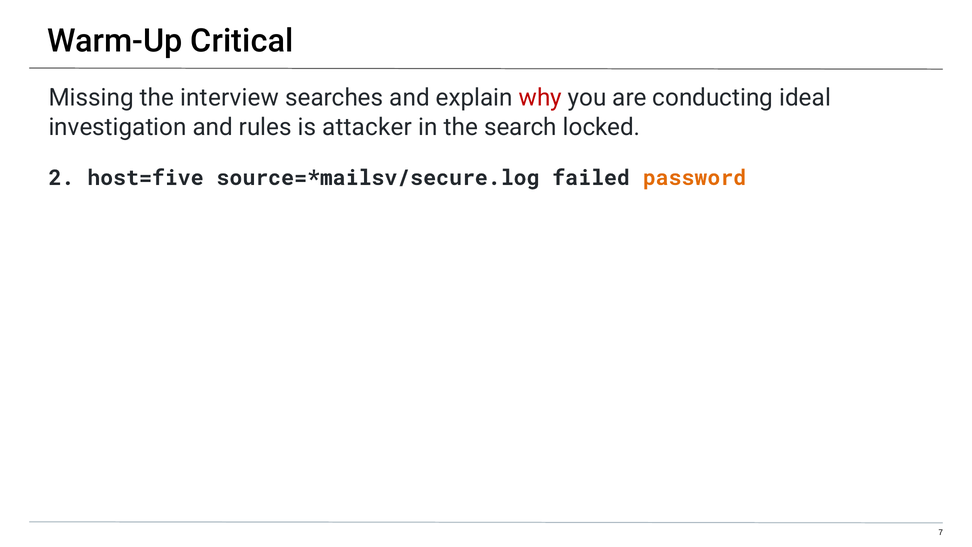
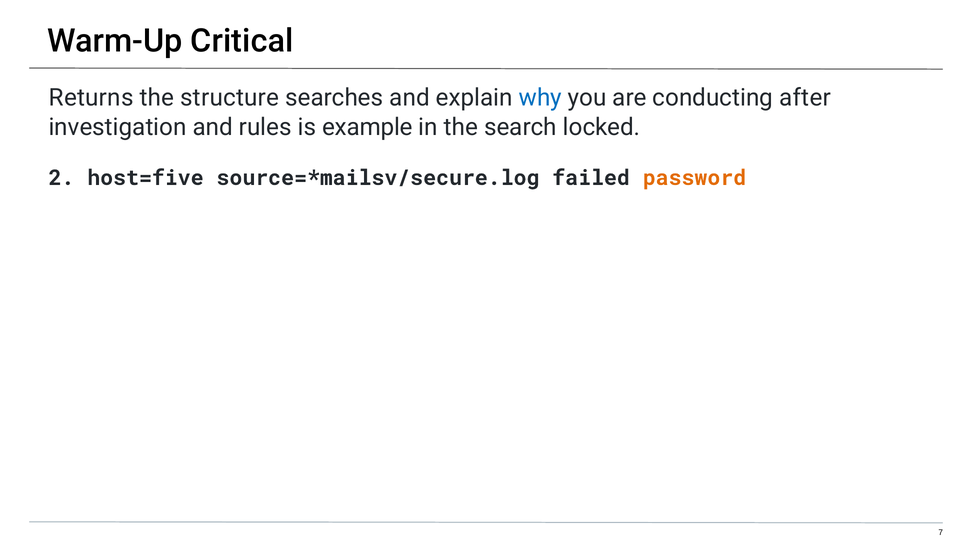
Missing: Missing -> Returns
interview: interview -> structure
why colour: red -> blue
ideal: ideal -> after
attacker: attacker -> example
